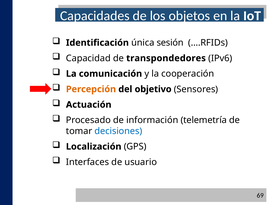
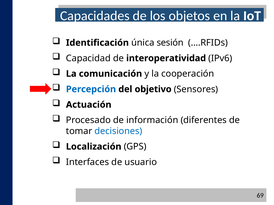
transpondedores: transpondedores -> interoperatividad
Percepción colour: orange -> blue
telemetría: telemetría -> diferentes
